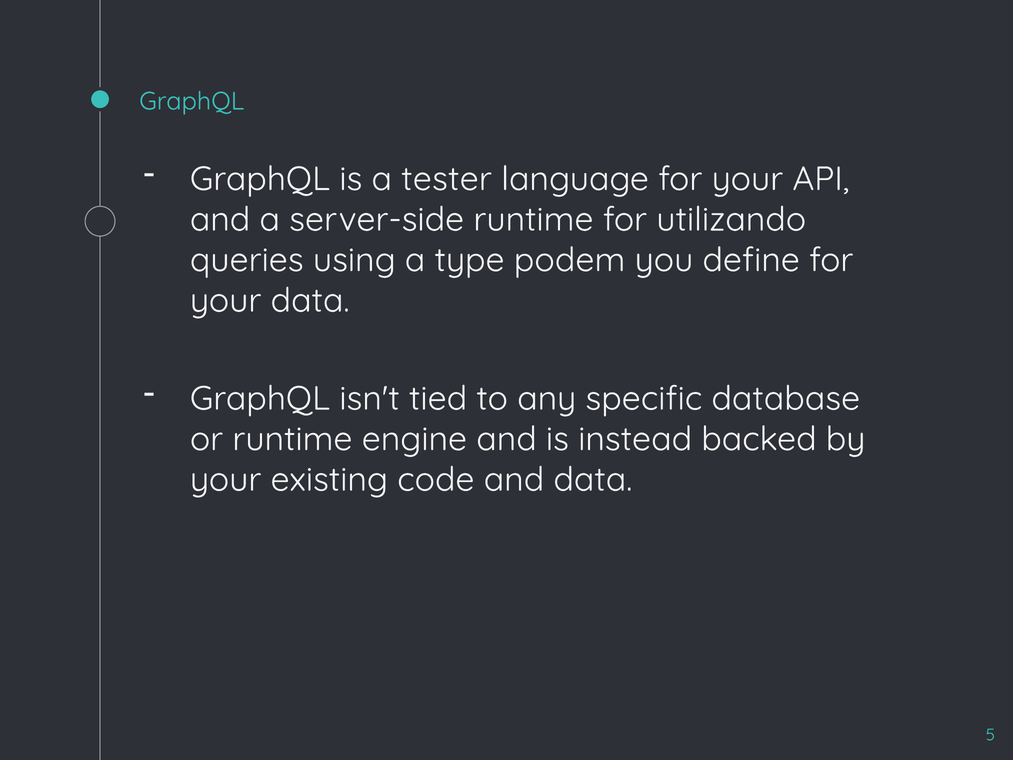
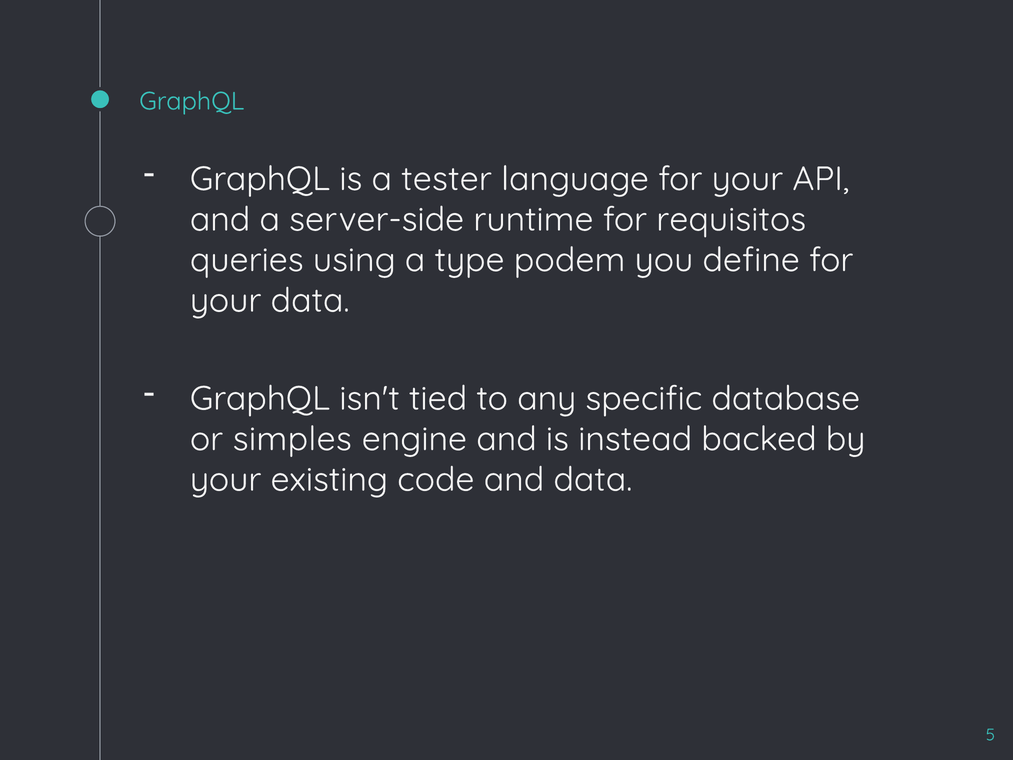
utilizando: utilizando -> requisitos
or runtime: runtime -> simples
